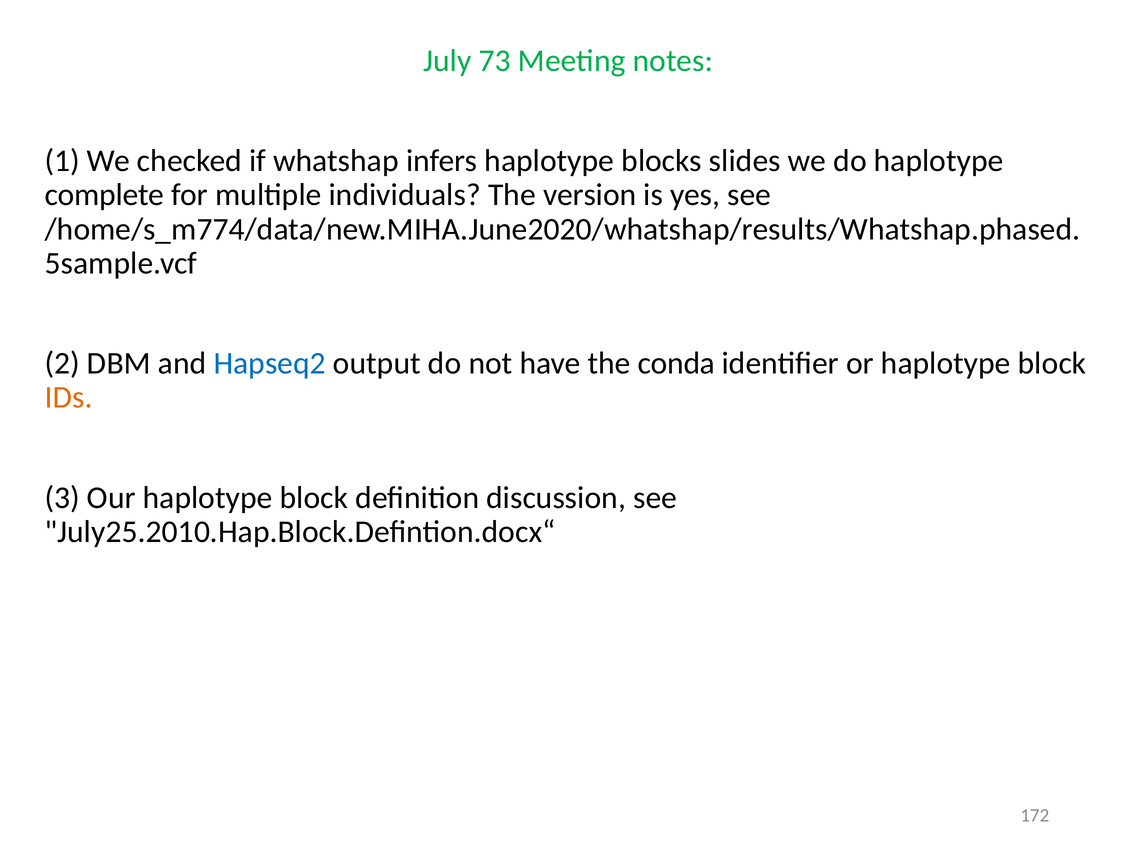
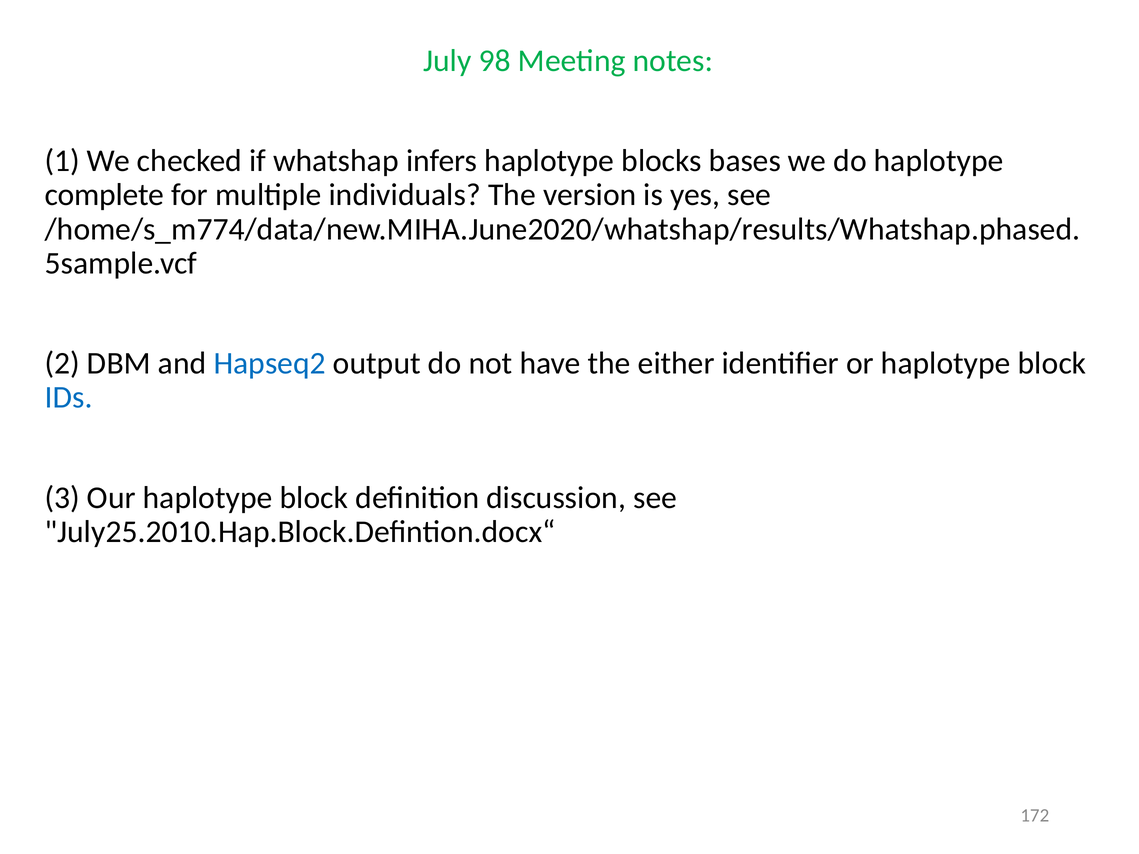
73: 73 -> 98
slides: slides -> bases
conda: conda -> either
IDs colour: orange -> blue
